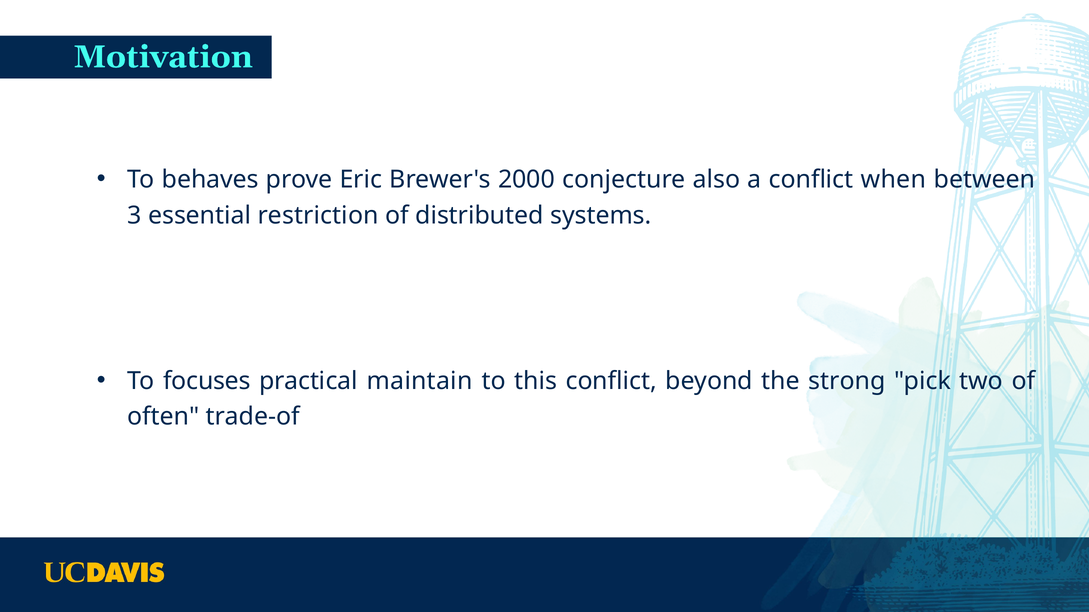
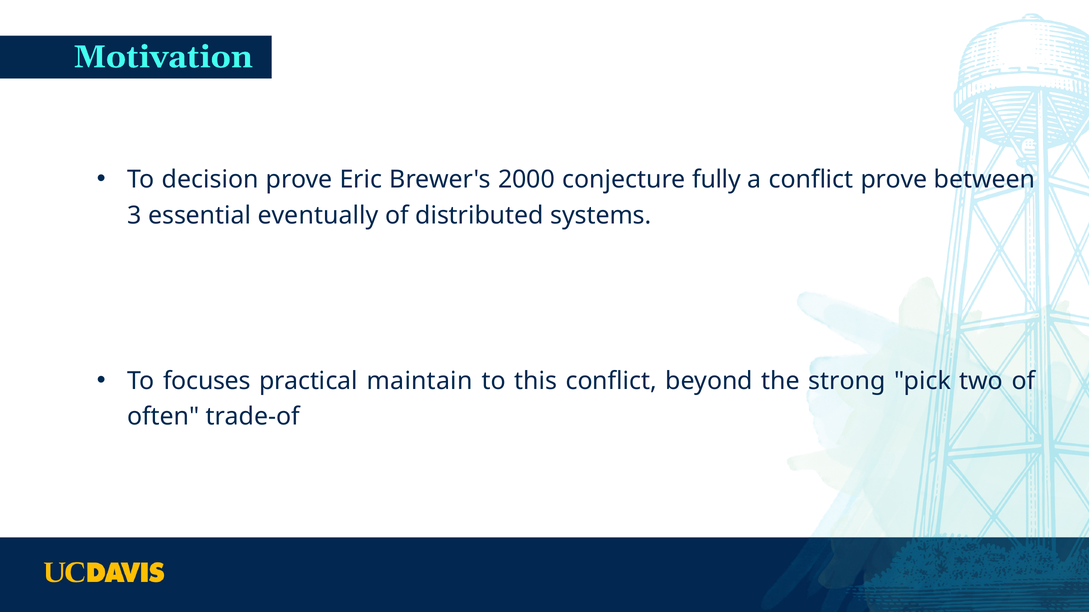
behaves: behaves -> decision
also: also -> fully
conflict when: when -> prove
restriction: restriction -> eventually
